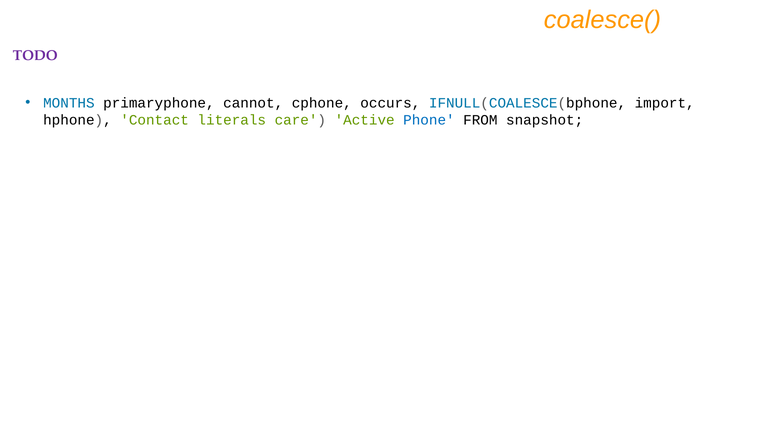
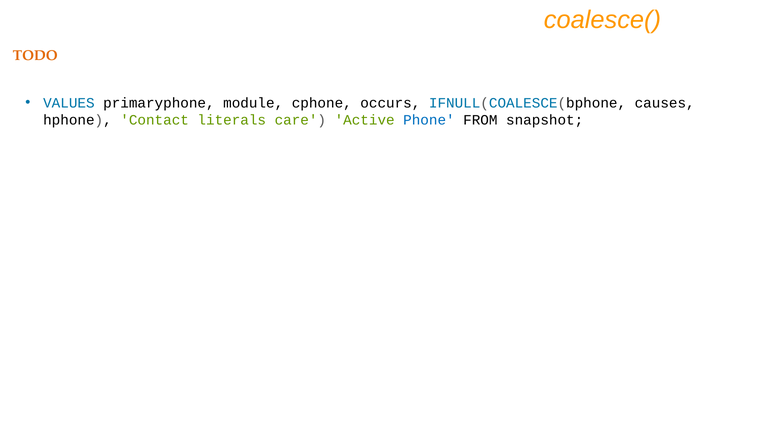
TODO colour: purple -> orange
MONTHS: MONTHS -> VALUES
cannot: cannot -> module
import: import -> causes
